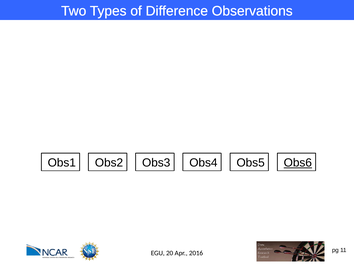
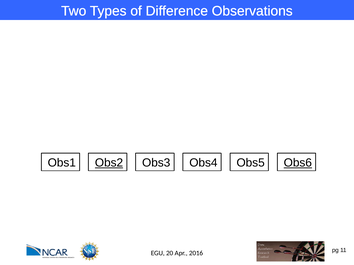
Obs2 underline: none -> present
